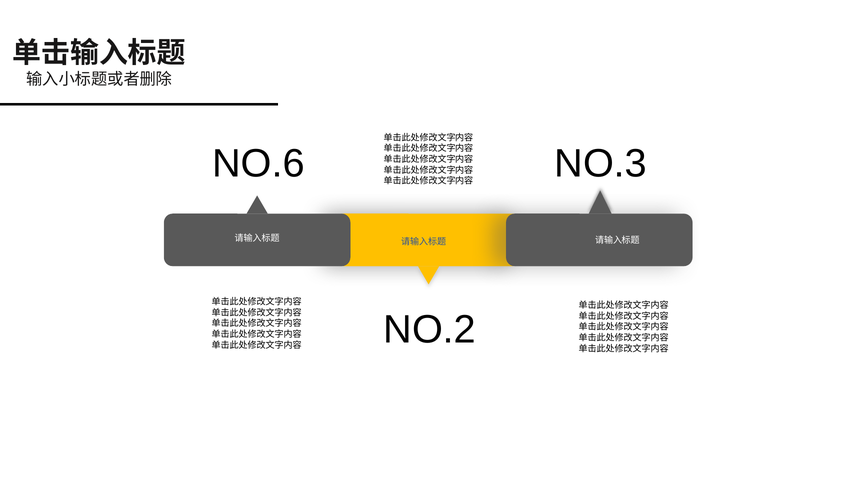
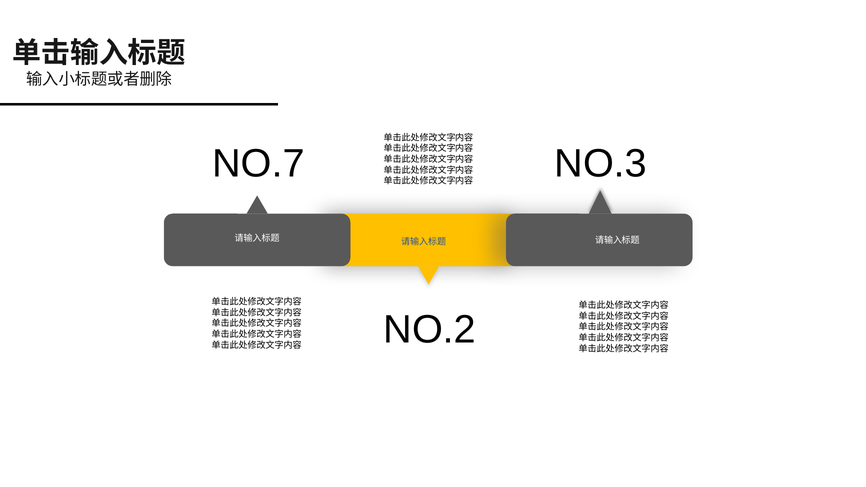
NO.6: NO.6 -> NO.7
